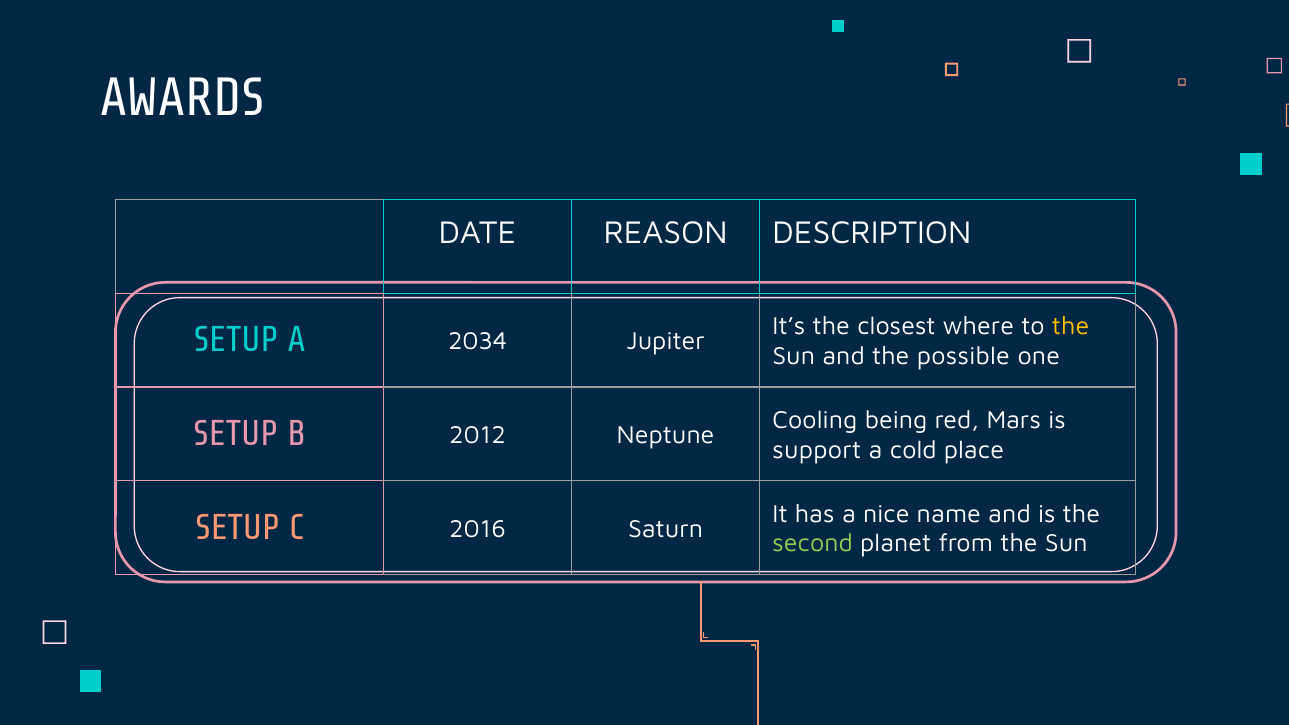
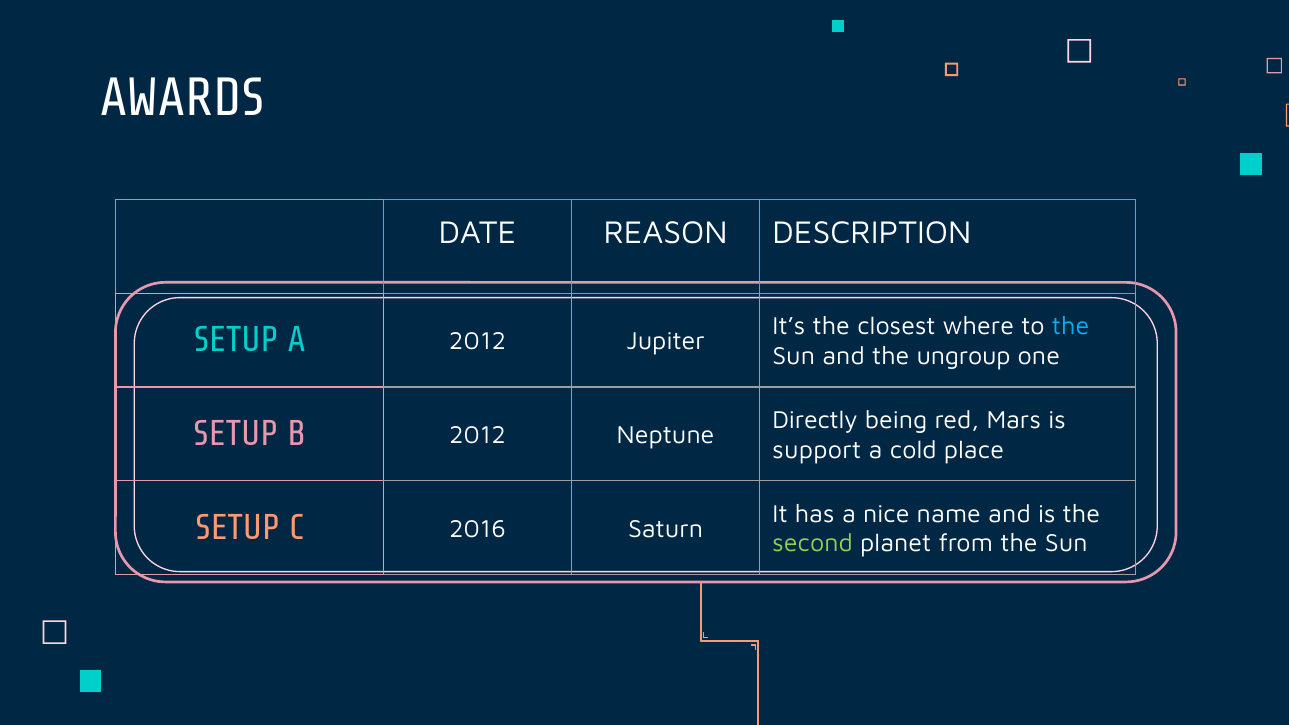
the at (1071, 327) colour: yellow -> light blue
A 2034: 2034 -> 2012
possible: possible -> ungroup
Cooling: Cooling -> Directly
